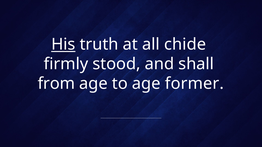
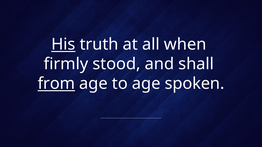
chide: chide -> when
from underline: none -> present
former: former -> spoken
